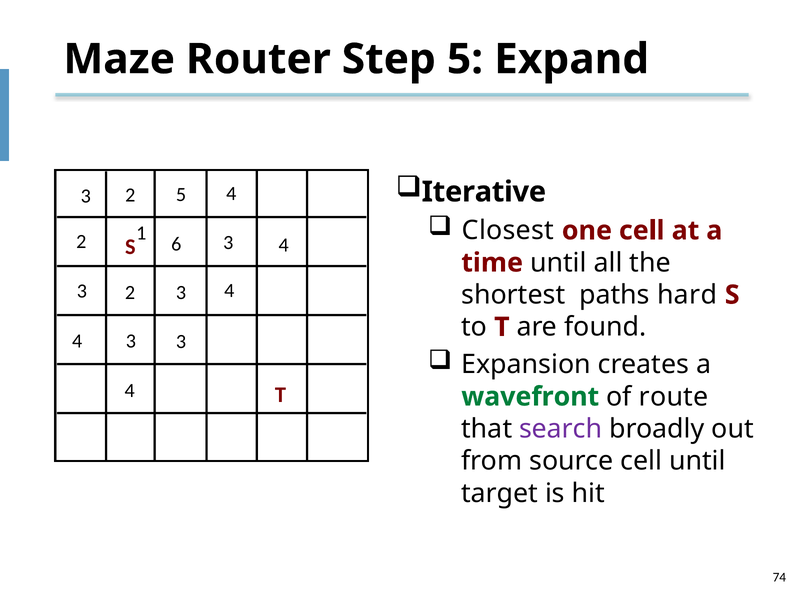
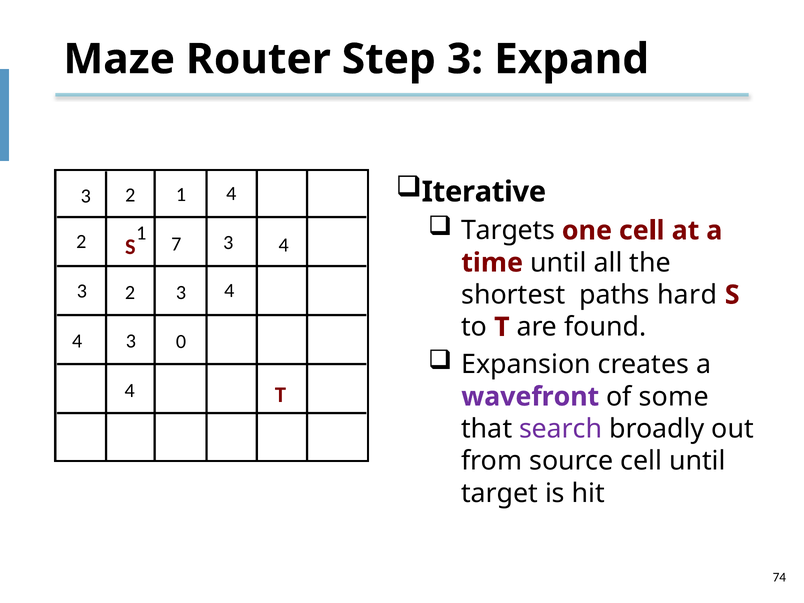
Step 5: 5 -> 3
3 5: 5 -> 1
Closest: Closest -> Targets
6: 6 -> 7
4 3: 3 -> 0
wavefront colour: green -> purple
route: route -> some
